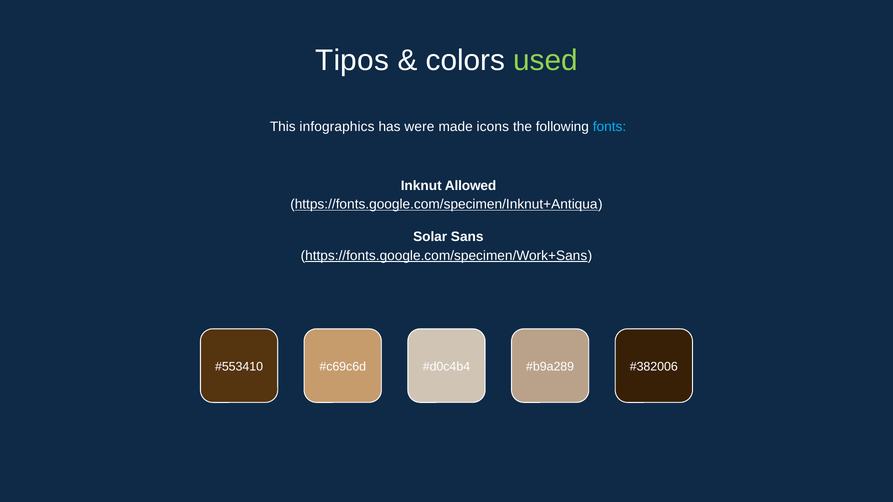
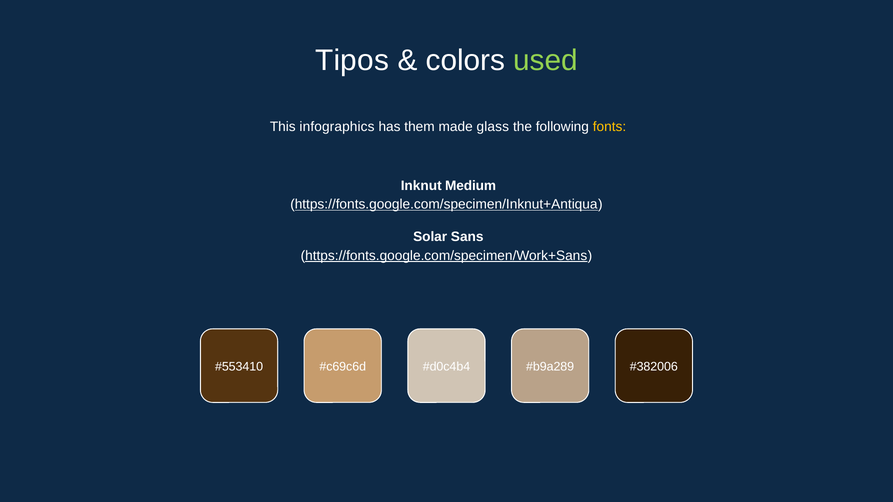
were: were -> them
icons: icons -> glass
fonts colour: light blue -> yellow
Allowed: Allowed -> Medium
